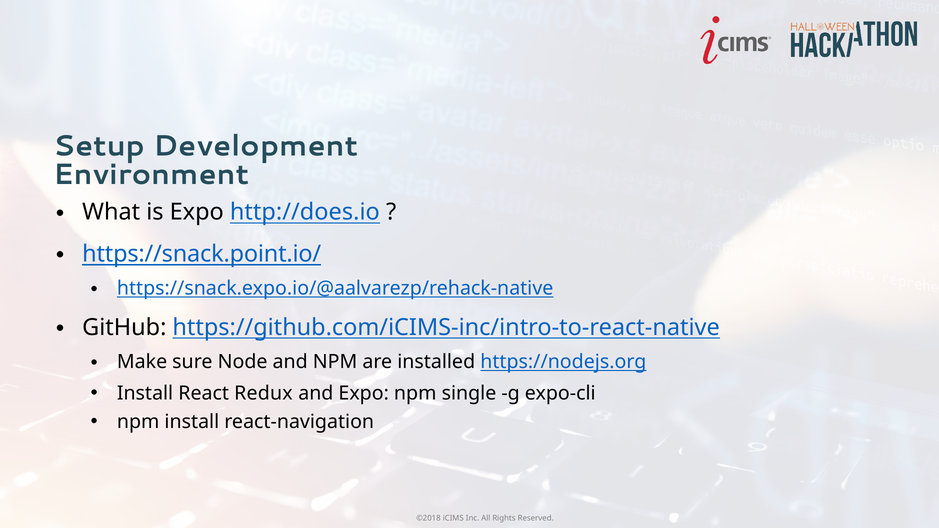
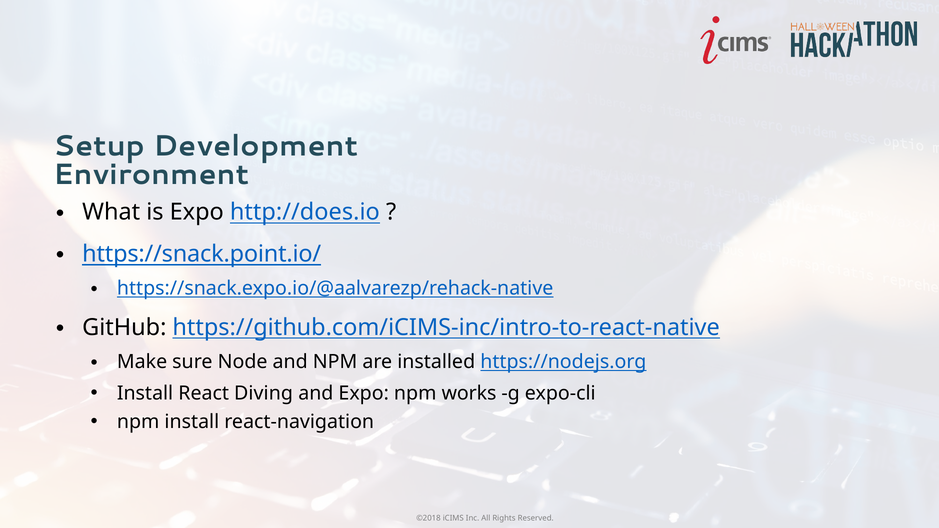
Redux: Redux -> Diving
single: single -> works
